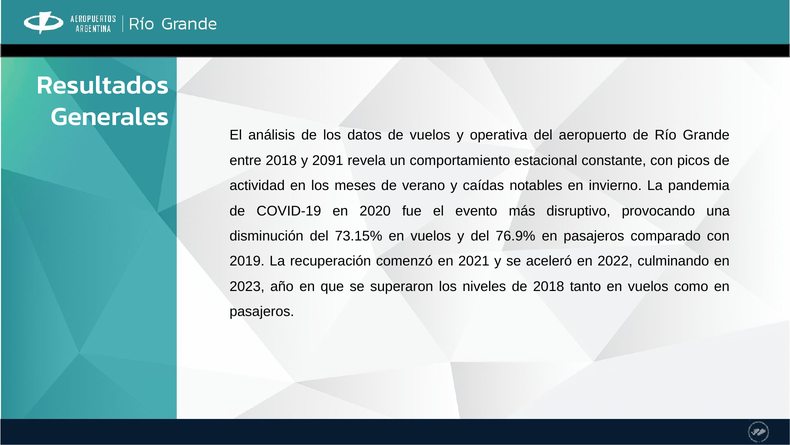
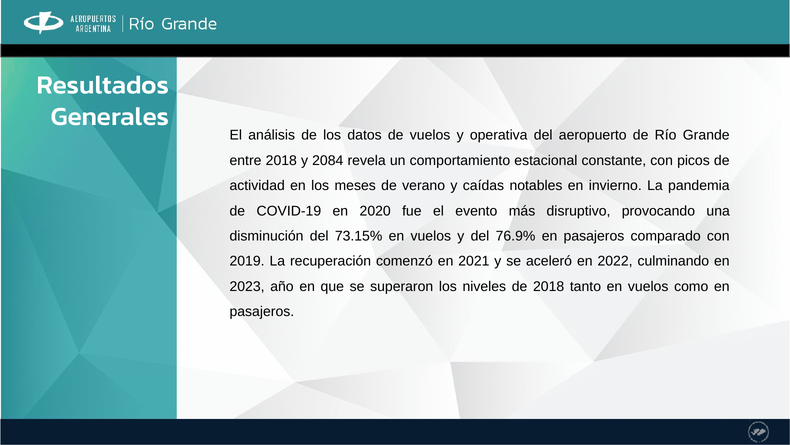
2091: 2091 -> 2084
